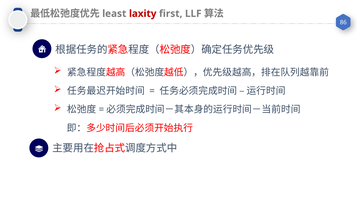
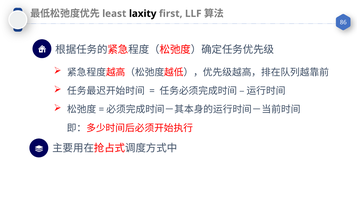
laxity colour: red -> black
